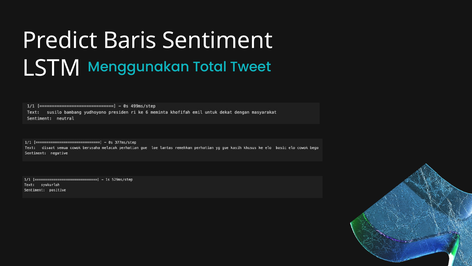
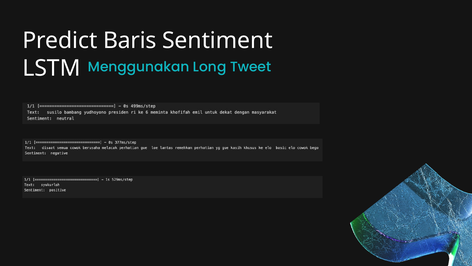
Total: Total -> Long
